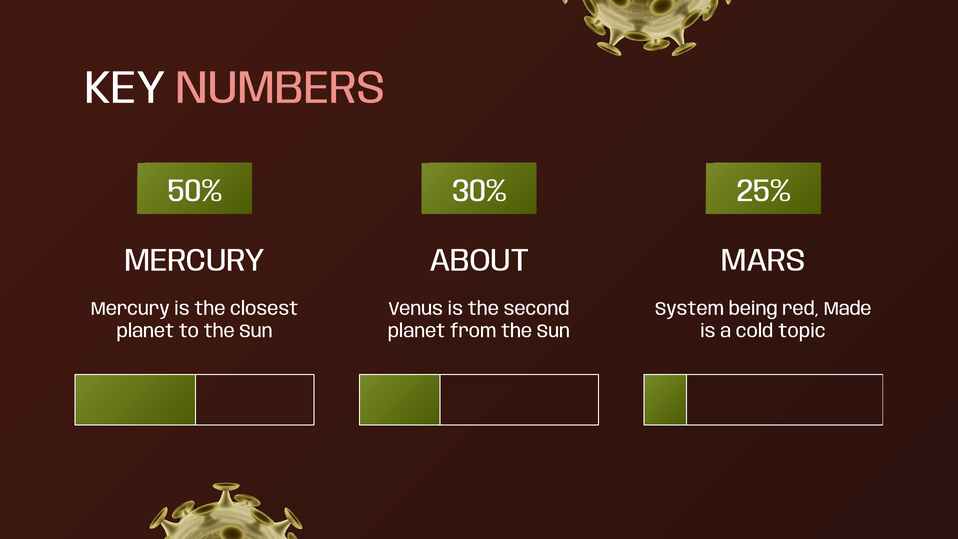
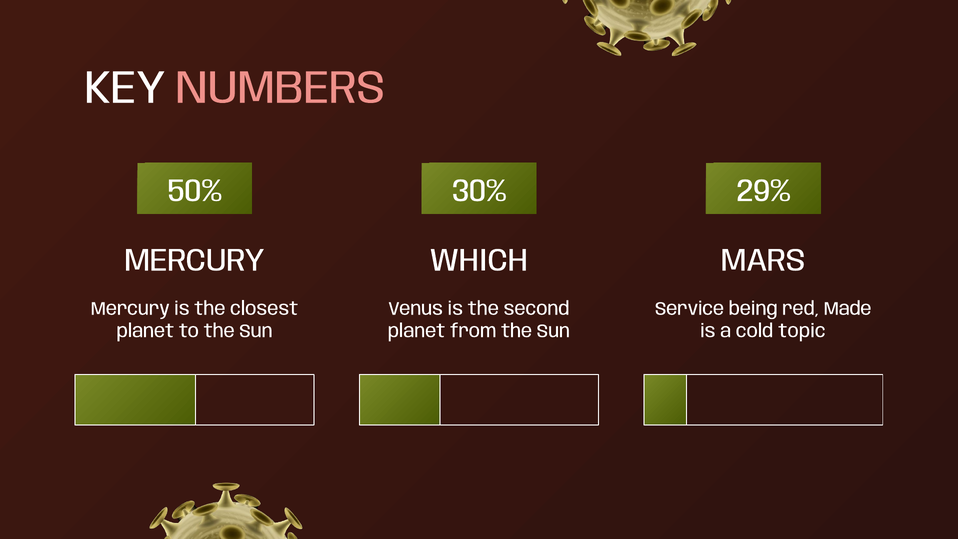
25%: 25% -> 29%
ABOUT: ABOUT -> WHICH
System: System -> Service
